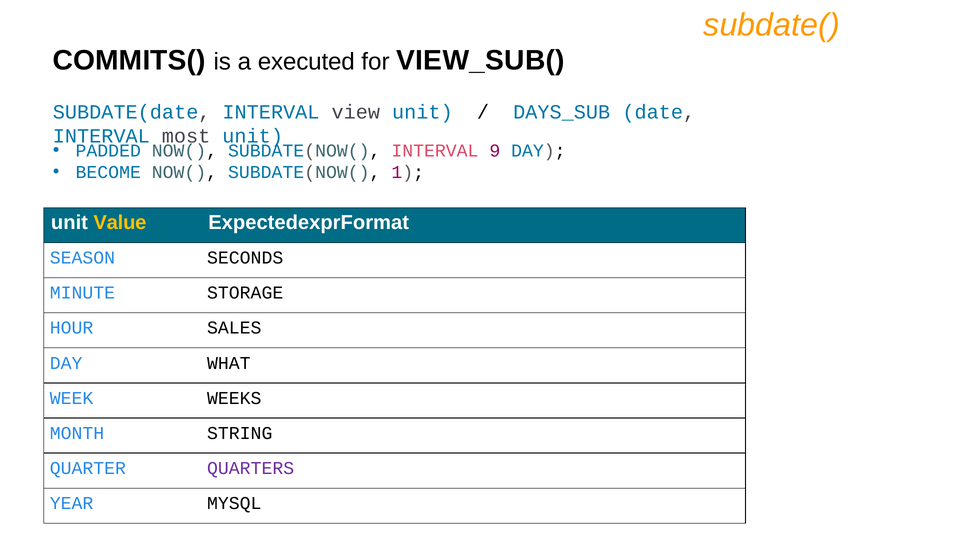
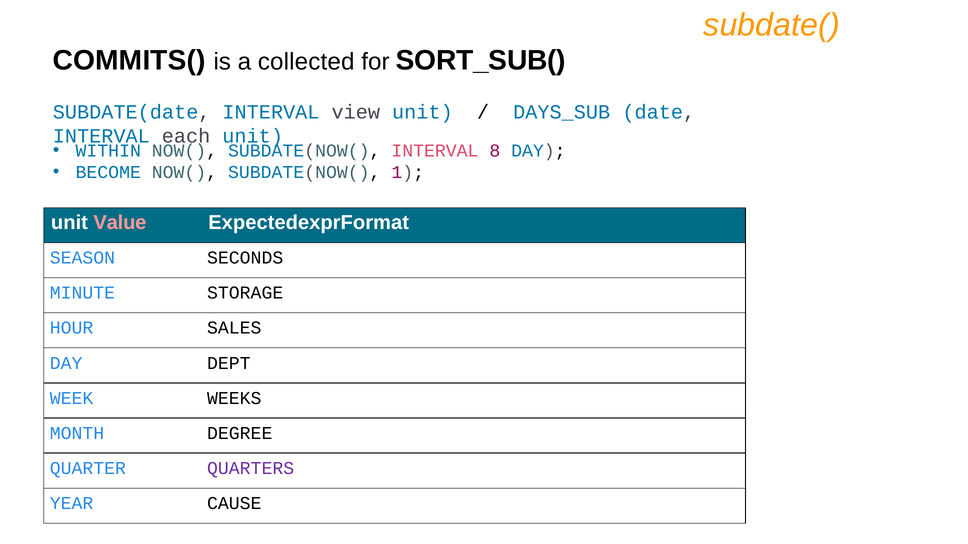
executed: executed -> collected
VIEW_SUB(: VIEW_SUB( -> SORT_SUB(
most: most -> each
PADDED: PADDED -> WITHIN
9: 9 -> 8
Value colour: yellow -> pink
WHAT: WHAT -> DEPT
STRING: STRING -> DEGREE
MYSQL: MYSQL -> CAUSE
